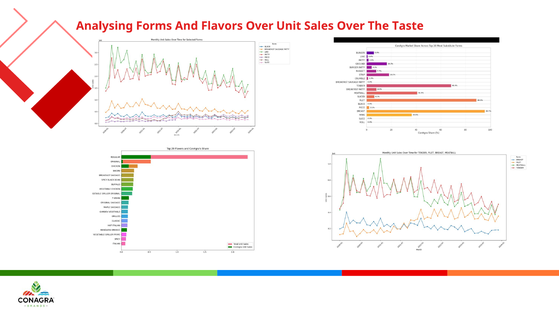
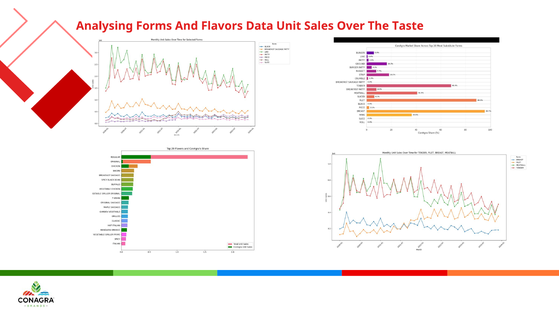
Flavors Over: Over -> Data
